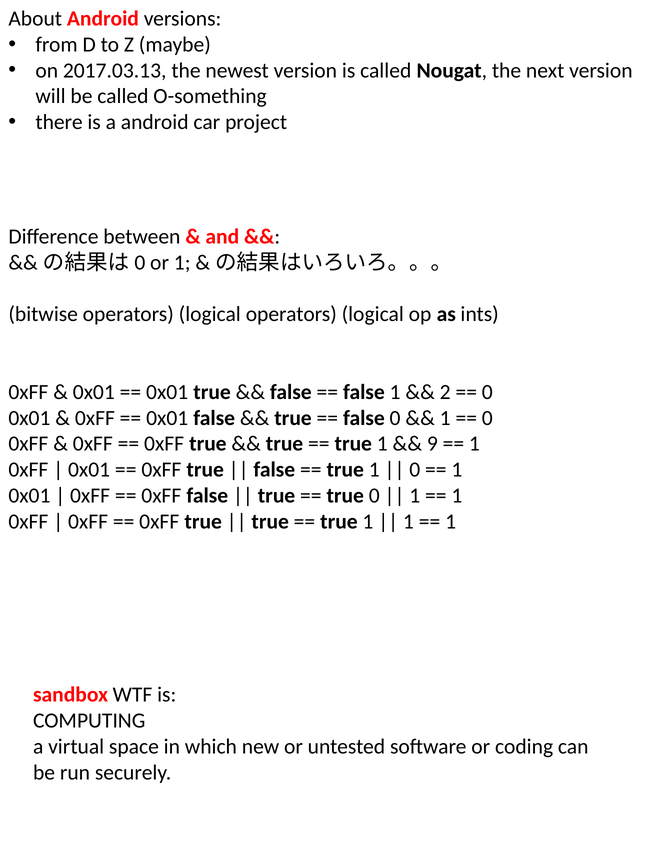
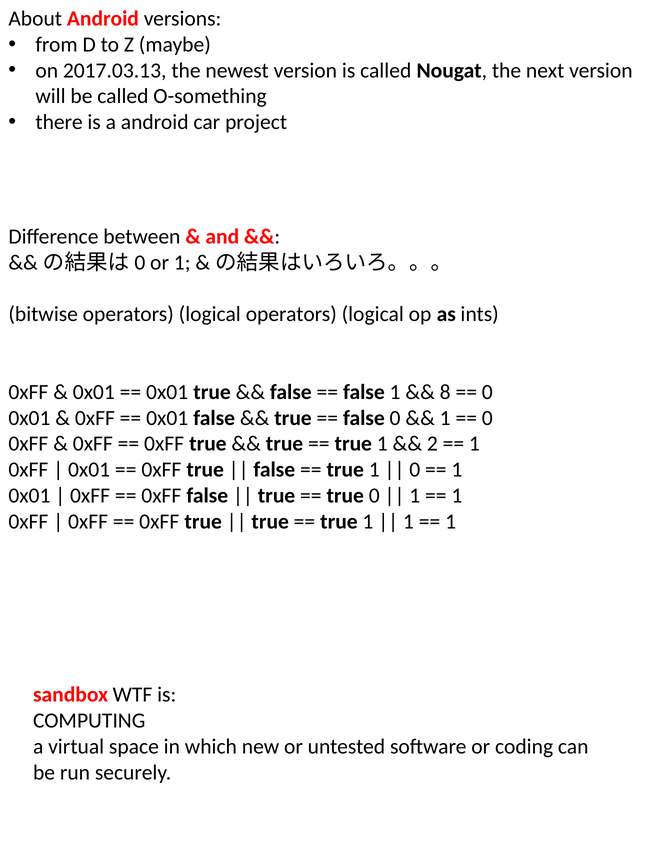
2: 2 -> 8
9: 9 -> 2
